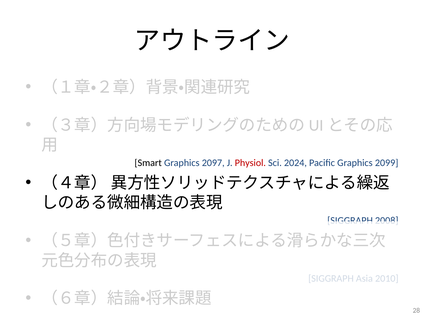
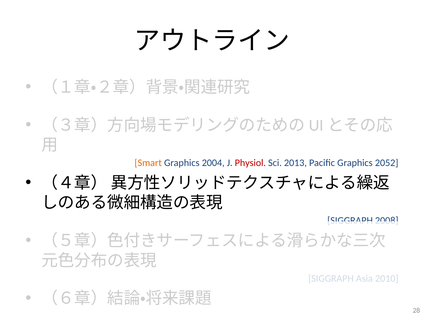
Smart colour: black -> orange
2097: 2097 -> 2004
2024: 2024 -> 2013
2099: 2099 -> 2052
